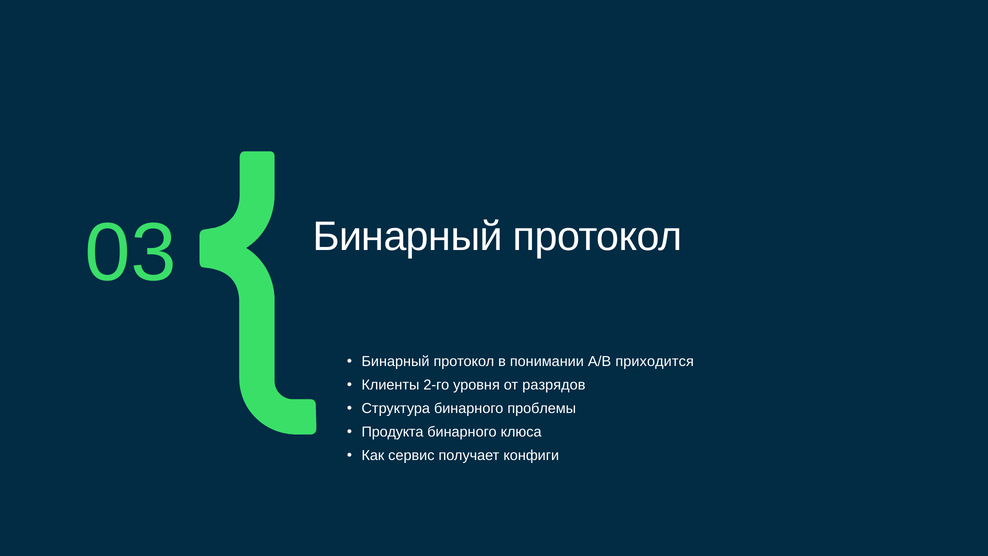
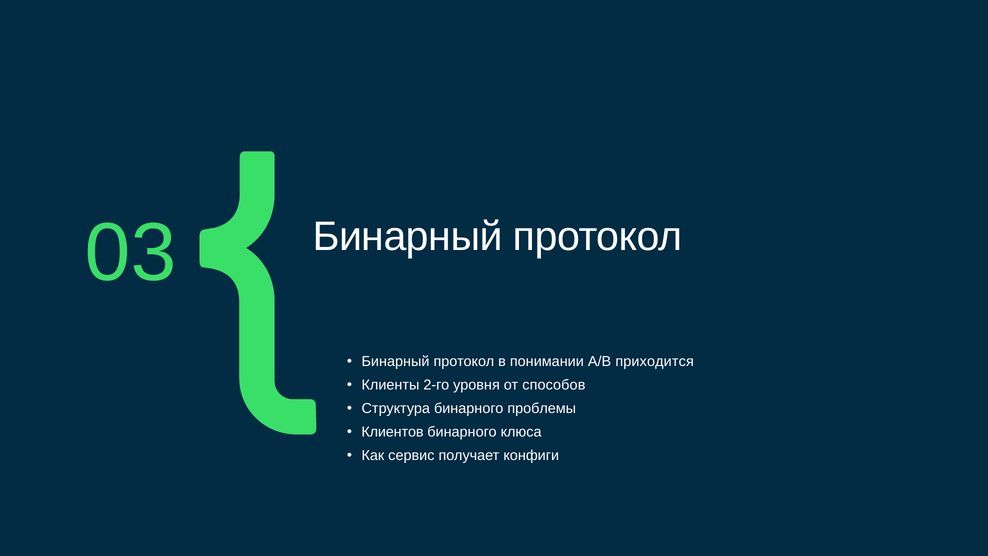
разрядов: разрядов -> способов
Продукта: Продукта -> Клиентов
